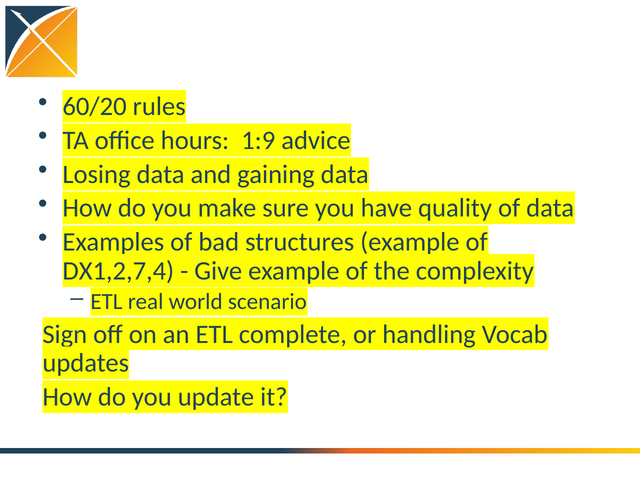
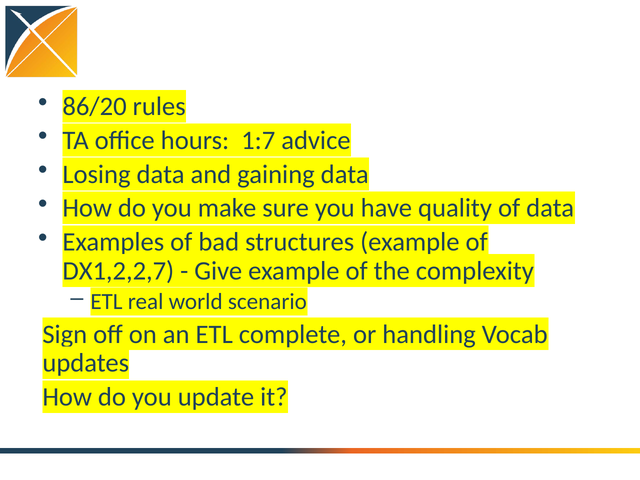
60/20: 60/20 -> 86/20
1:9: 1:9 -> 1:7
DX1,2,7,4: DX1,2,7,4 -> DX1,2,2,7
